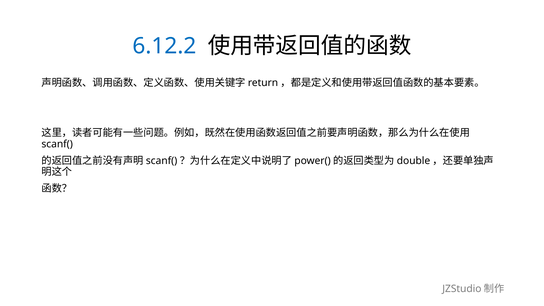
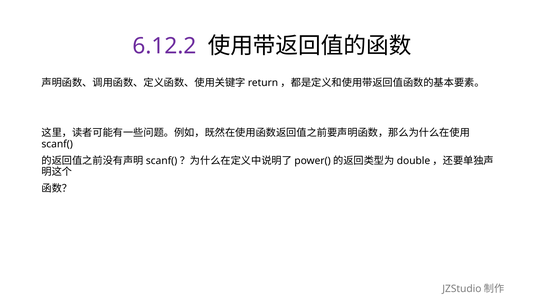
6.12.2 colour: blue -> purple
